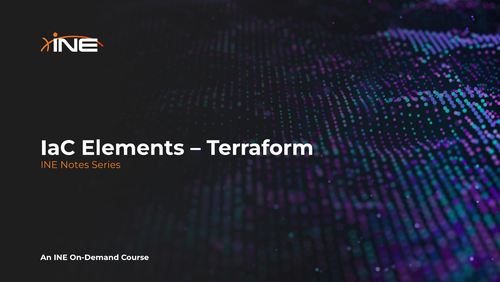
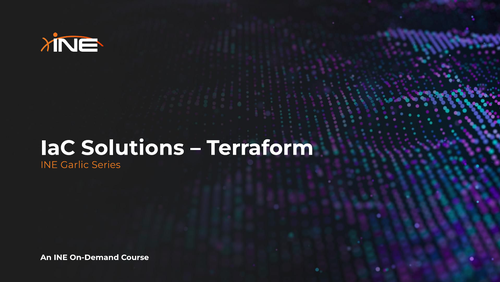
Elements: Elements -> Solutions
Notes: Notes -> Garlic
